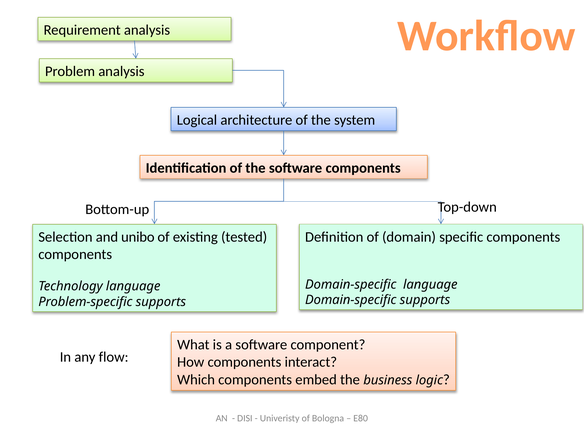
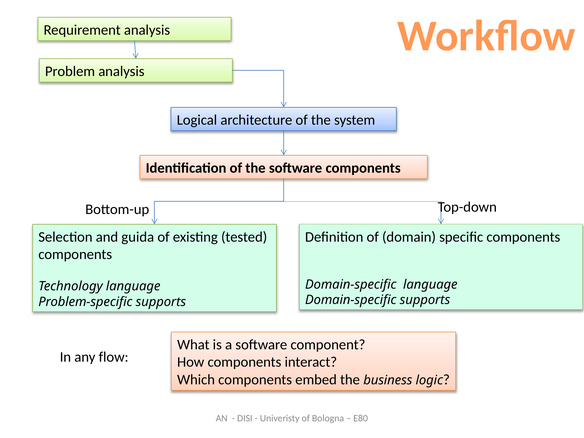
unibo: unibo -> guida
